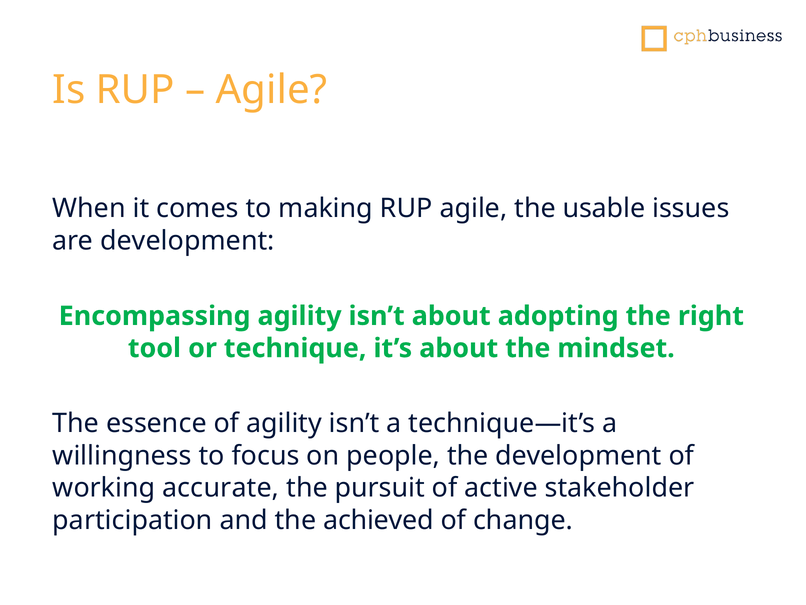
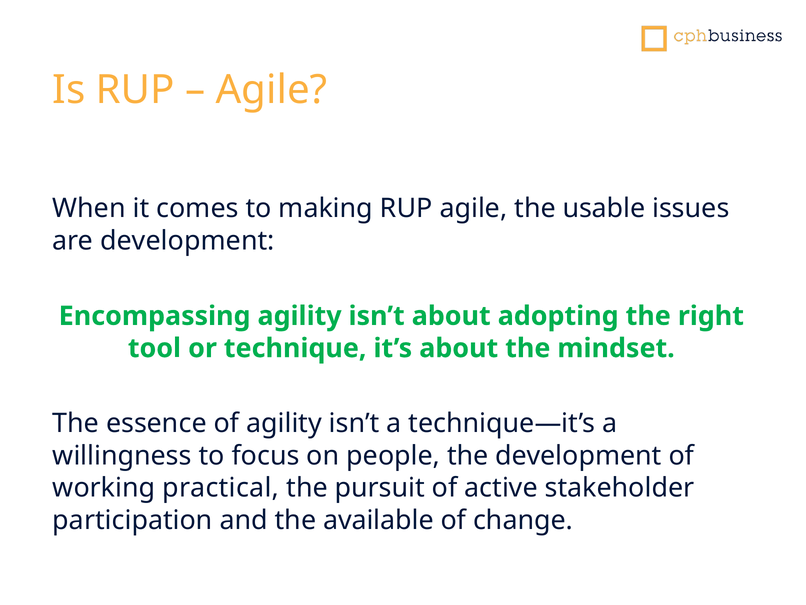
accurate: accurate -> practical
achieved: achieved -> available
